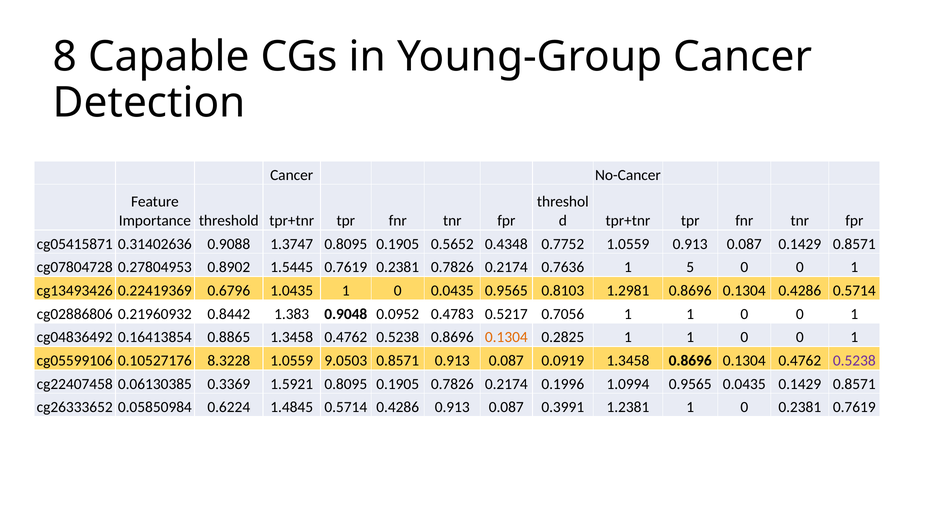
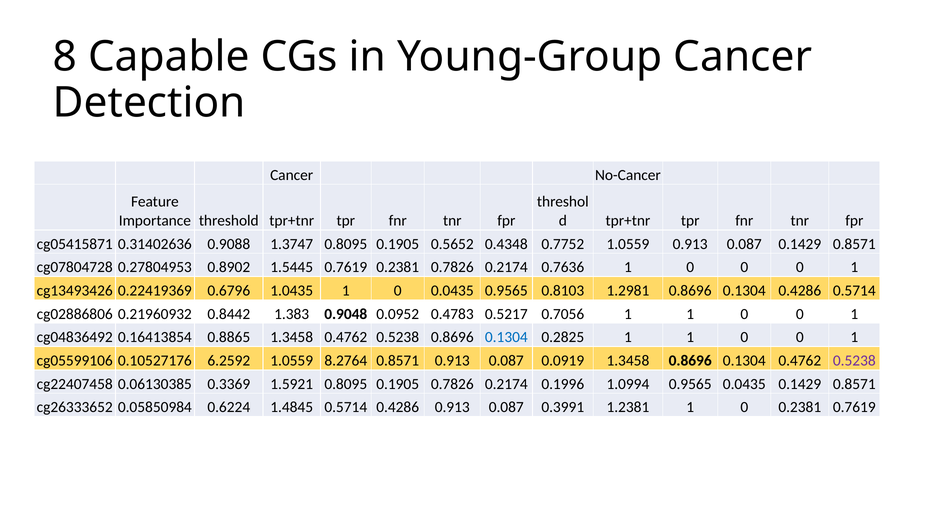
0.7636 1 5: 5 -> 0
0.1304 at (506, 337) colour: orange -> blue
8.3228: 8.3228 -> 6.2592
9.0503: 9.0503 -> 8.2764
